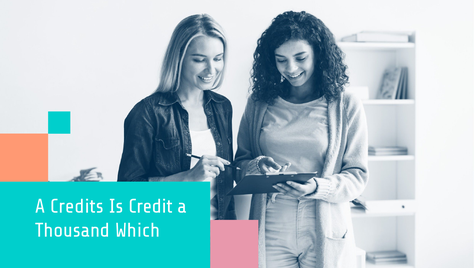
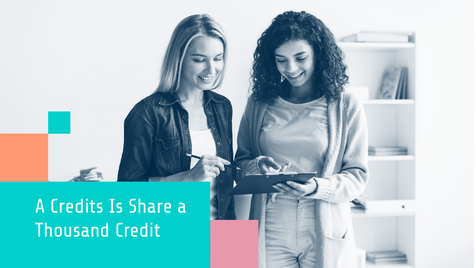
Credit: Credit -> Share
Which: Which -> Credit
